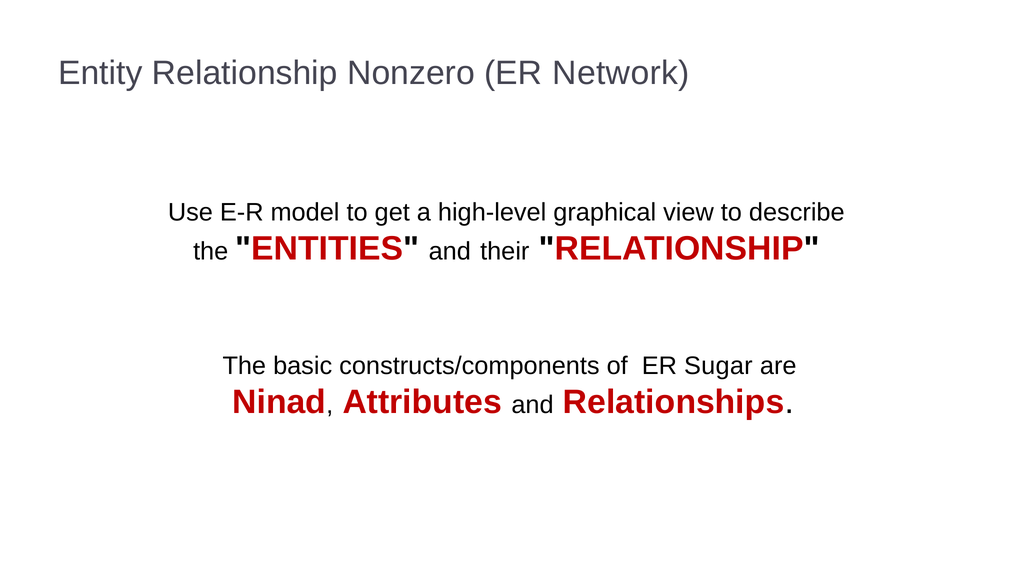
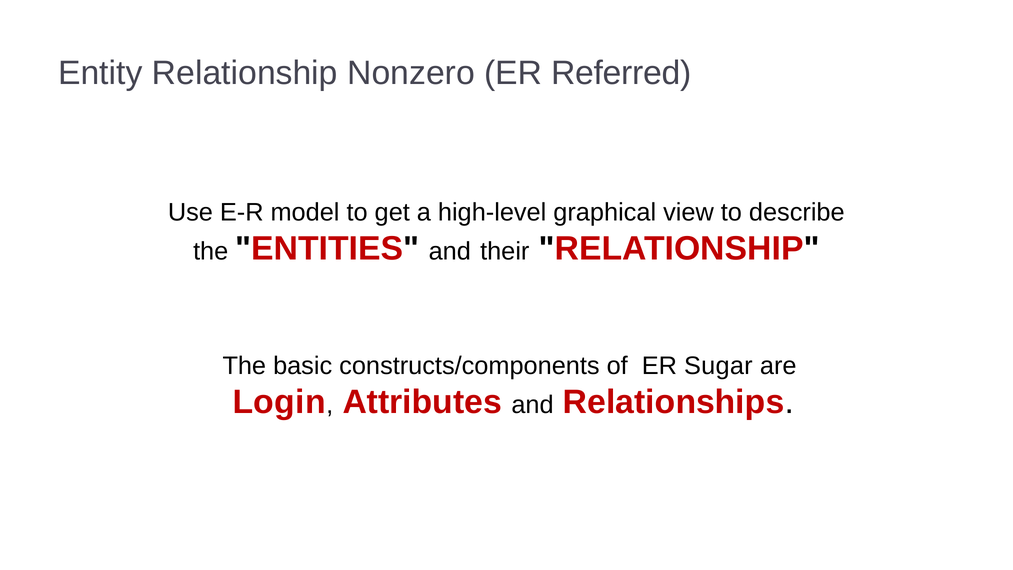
Network: Network -> Referred
Ninad: Ninad -> Login
